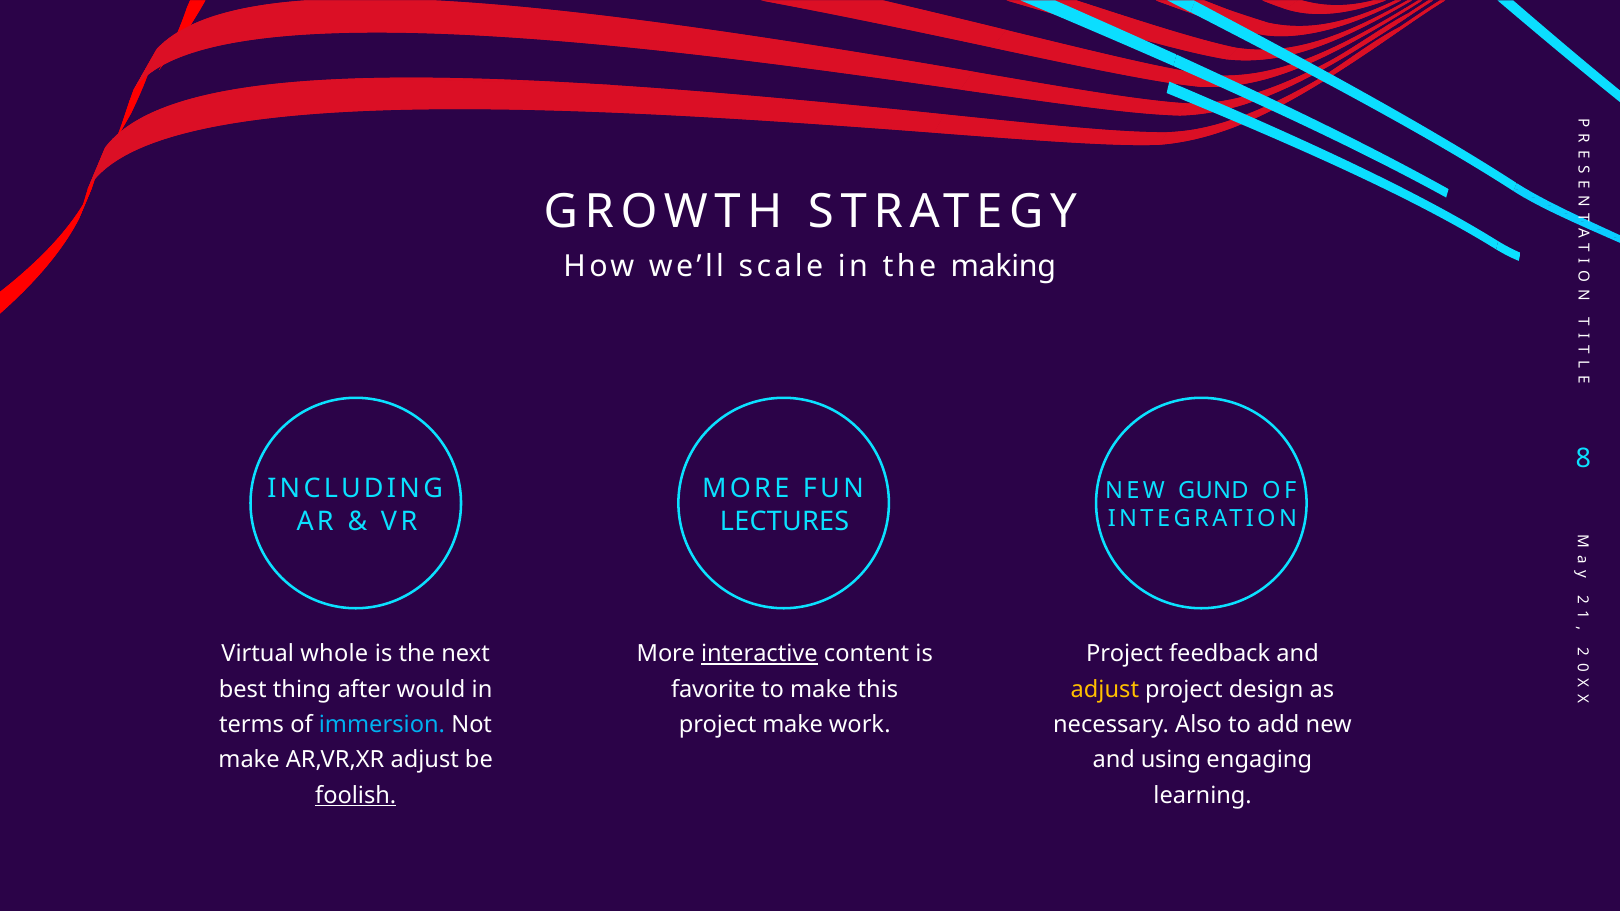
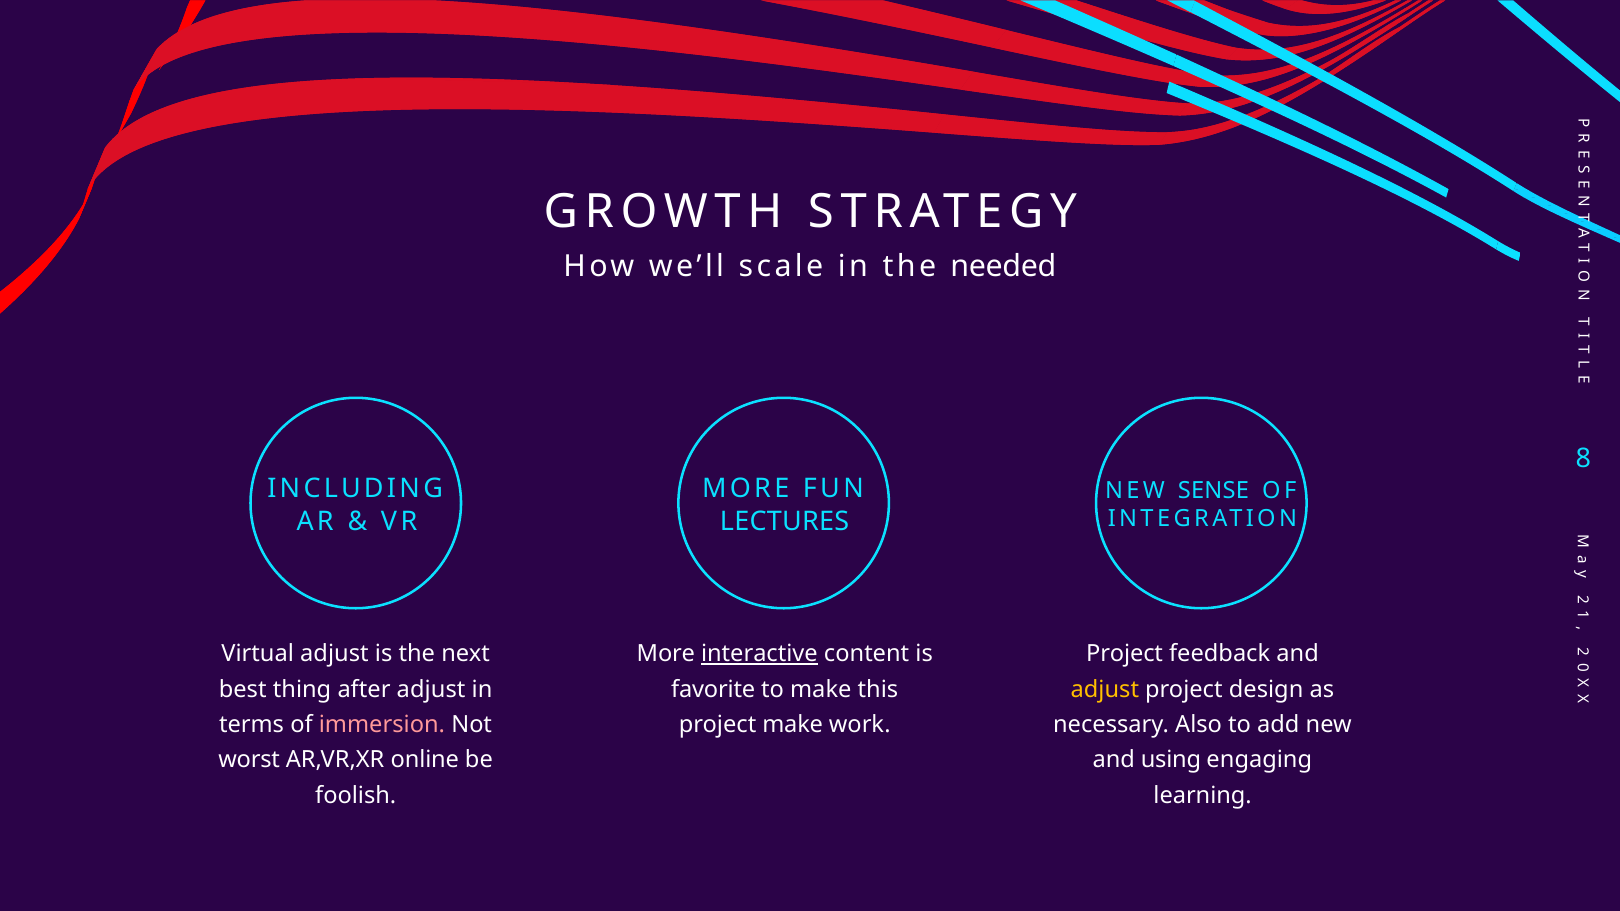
making: making -> needed
GUND: GUND -> SENSE
Virtual whole: whole -> adjust
after would: would -> adjust
immersion colour: light blue -> pink
make at (249, 760): make -> worst
AR,VR,XR adjust: adjust -> online
foolish underline: present -> none
